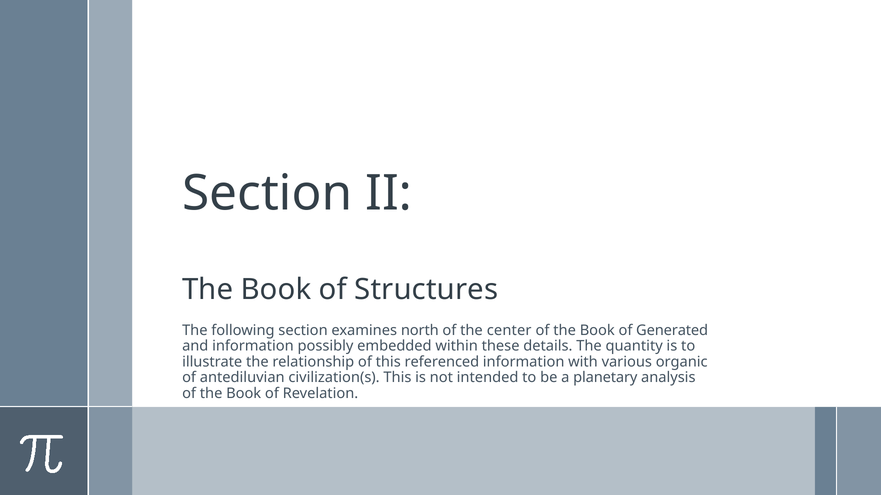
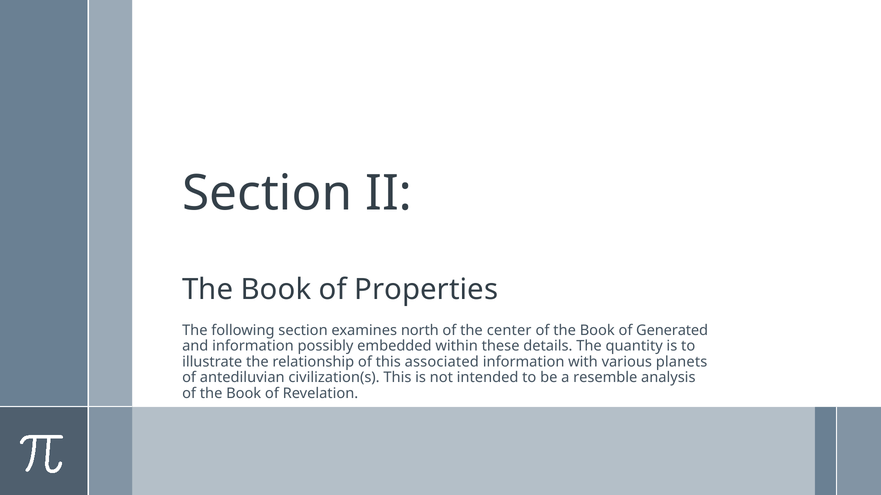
Structures: Structures -> Properties
referenced: referenced -> associated
organic: organic -> planets
planetary: planetary -> resemble
